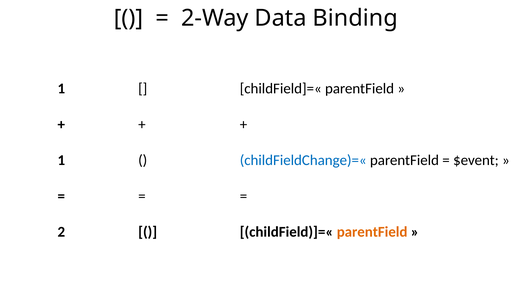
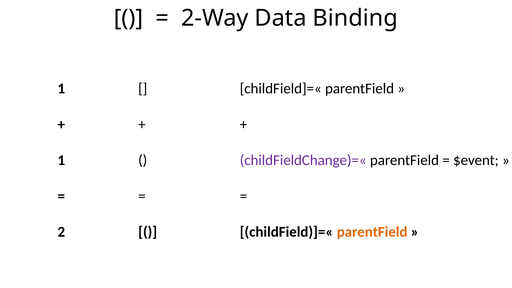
childFieldChange)=« colour: blue -> purple
